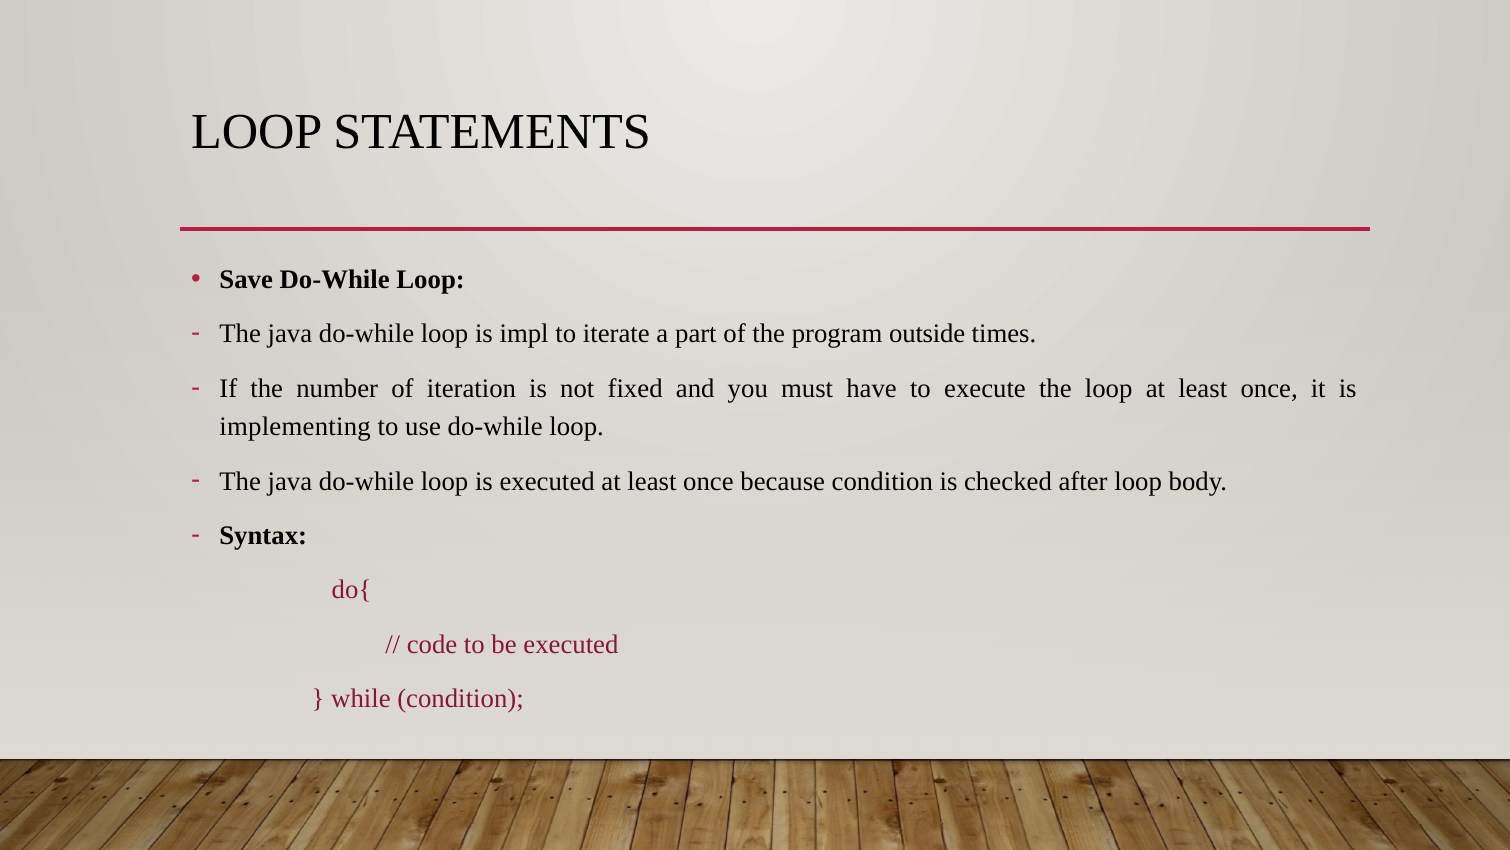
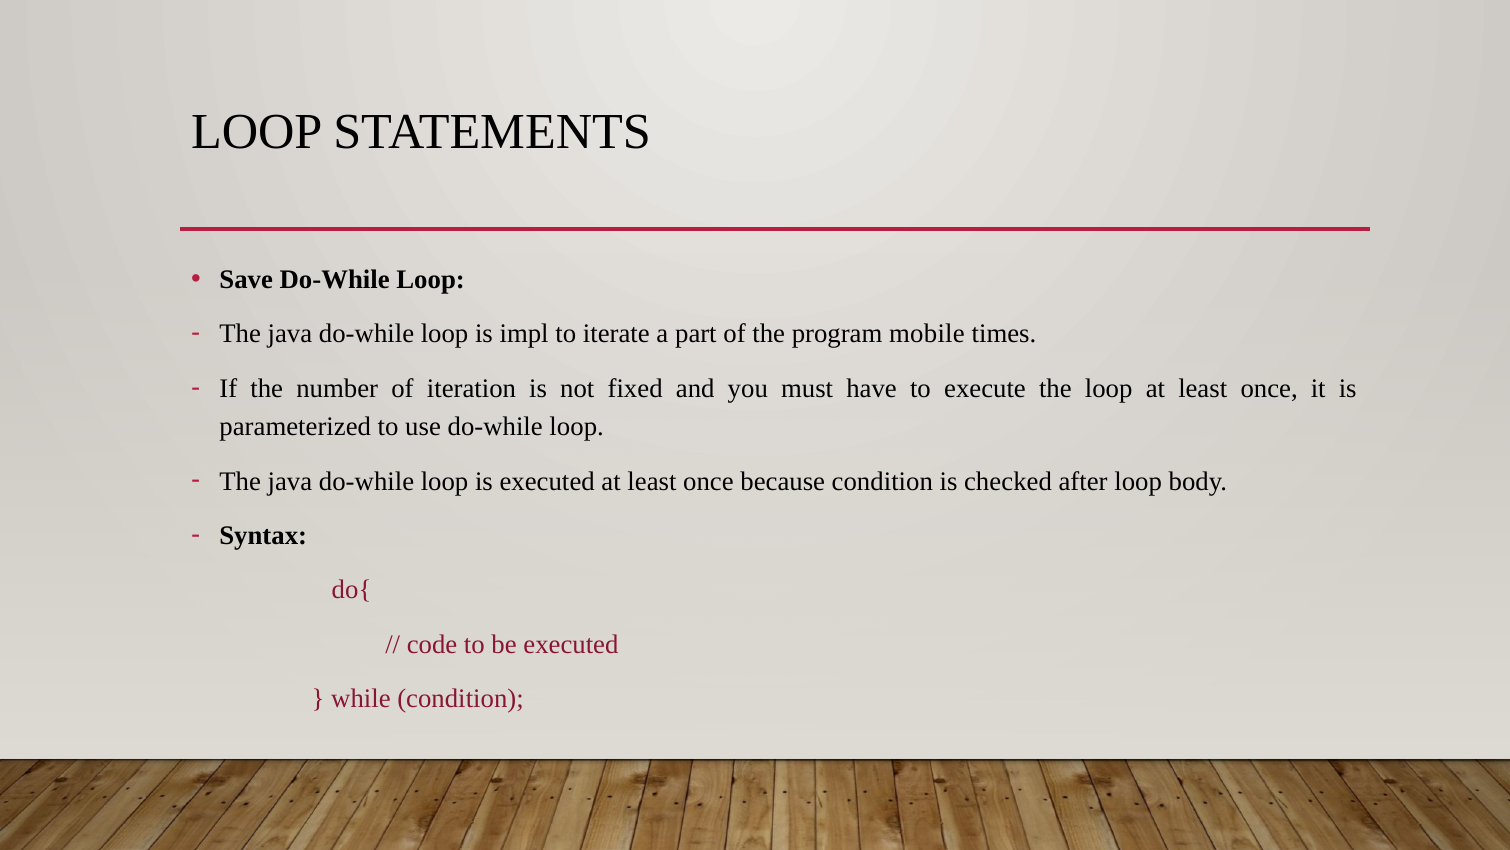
outside: outside -> mobile
implementing: implementing -> parameterized
